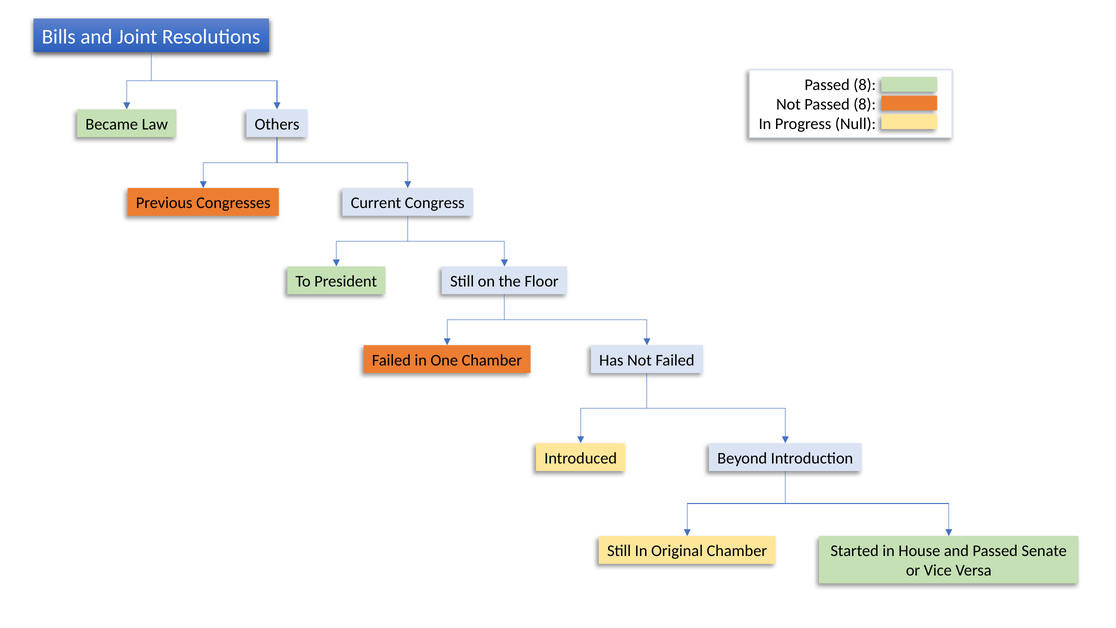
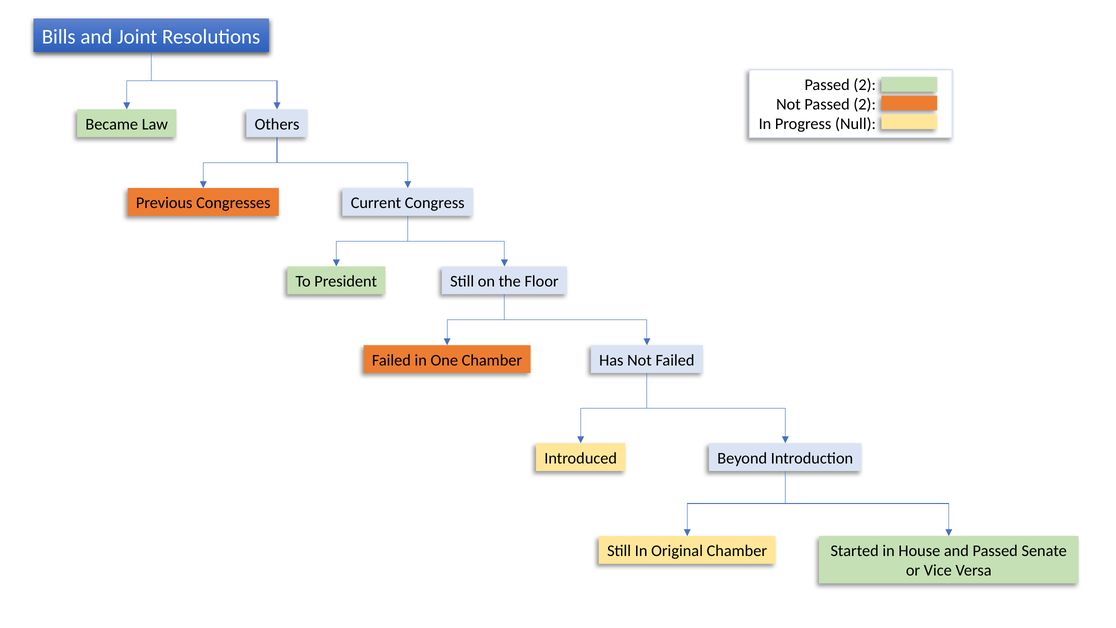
8 at (865, 85): 8 -> 2
Not Passed 8: 8 -> 2
